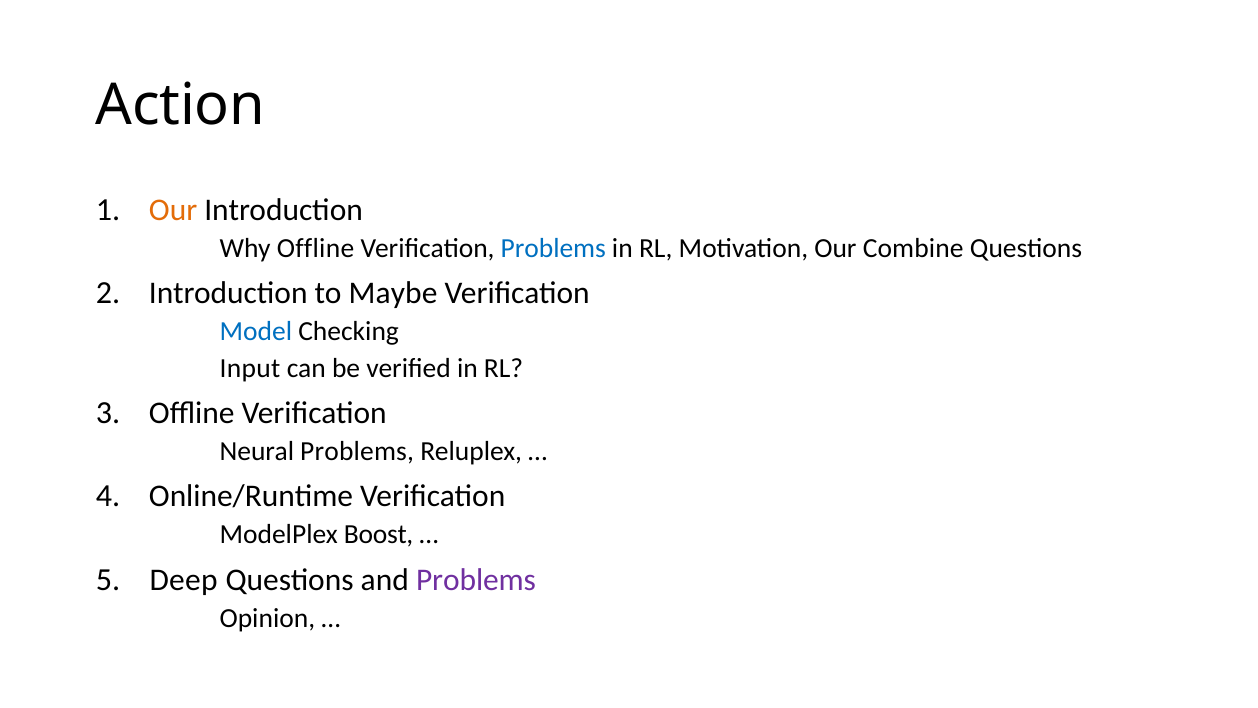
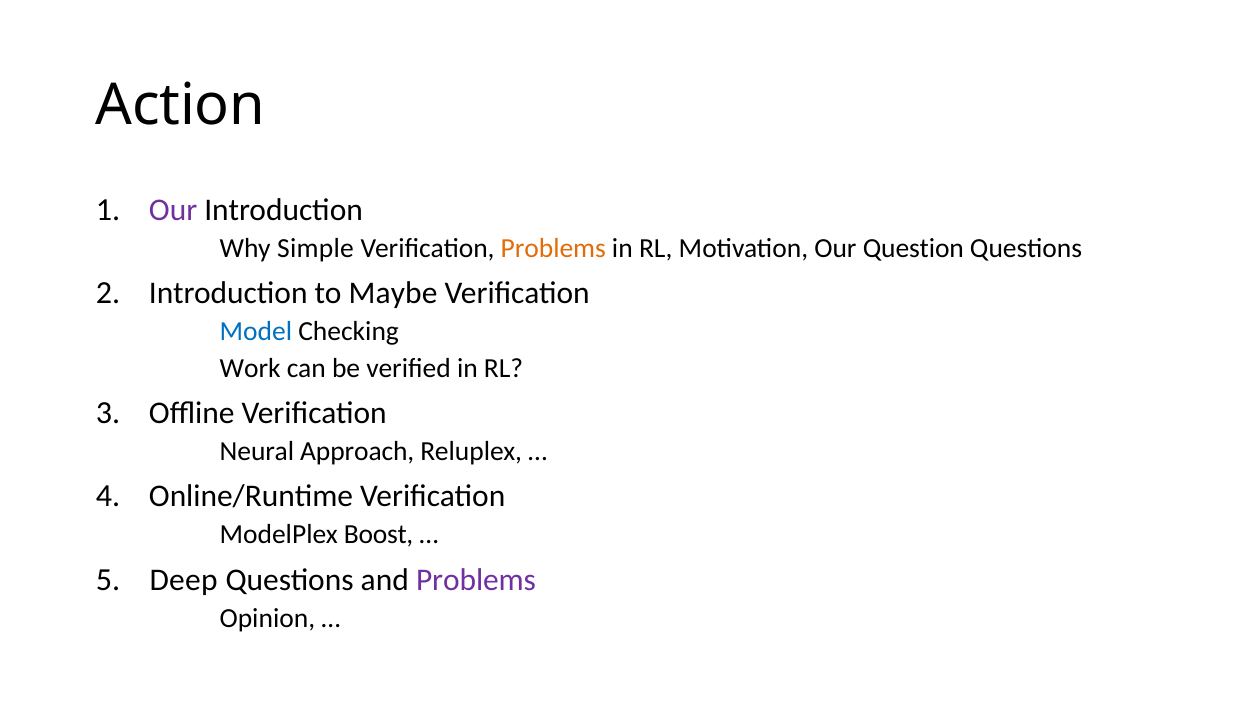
Our at (173, 210) colour: orange -> purple
Why Offline: Offline -> Simple
Problems at (553, 248) colour: blue -> orange
Combine: Combine -> Question
Input: Input -> Work
Neural Problems: Problems -> Approach
